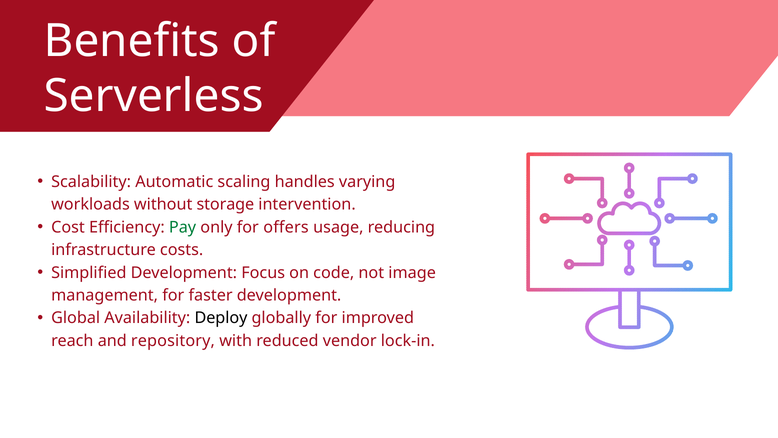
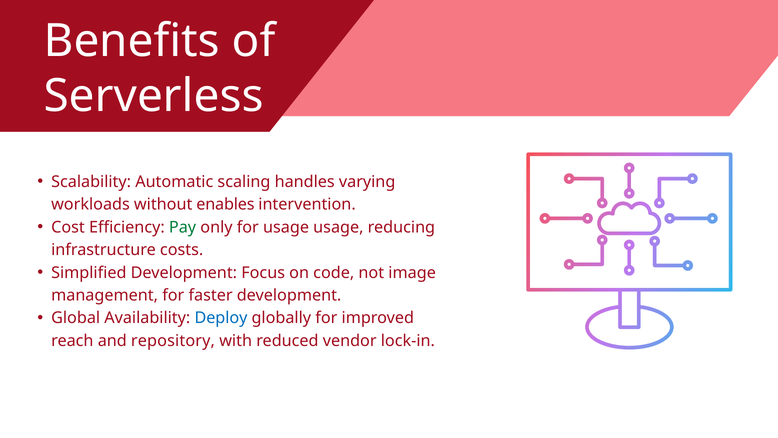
storage: storage -> enables
for offers: offers -> usage
Deploy colour: black -> blue
